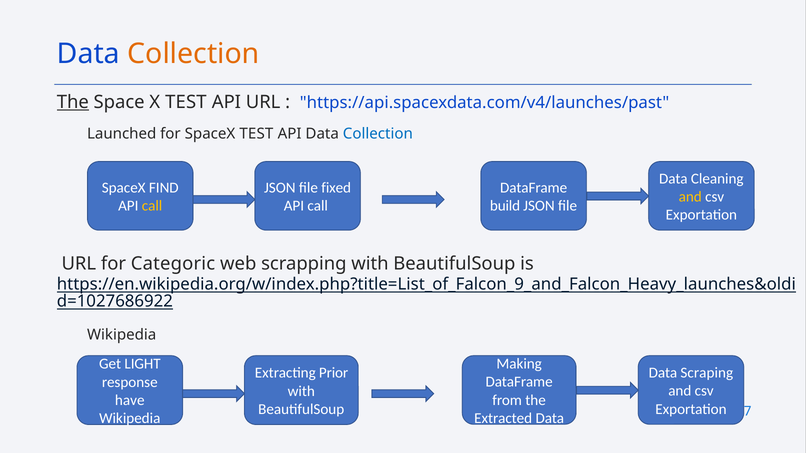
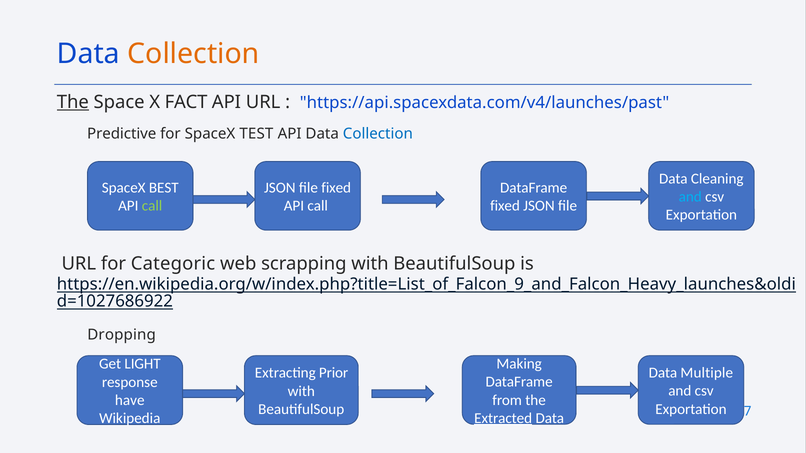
X TEST: TEST -> FACT
Launched: Launched -> Predictive
FIND: FIND -> BEST
and at (690, 197) colour: yellow -> light blue
call at (152, 206) colour: yellow -> light green
build at (505, 206): build -> fixed
Wikipedia at (122, 335): Wikipedia -> Dropping
Scraping: Scraping -> Multiple
Extracted underline: none -> present
